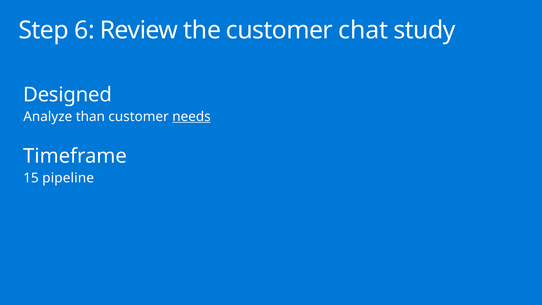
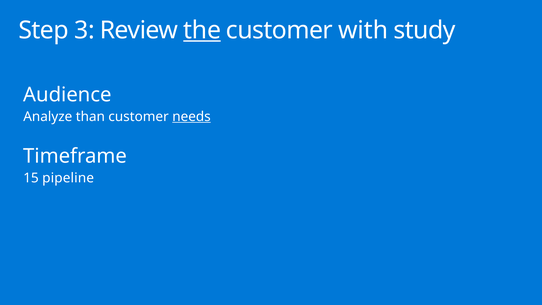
6: 6 -> 3
the underline: none -> present
chat: chat -> with
Designed: Designed -> Audience
